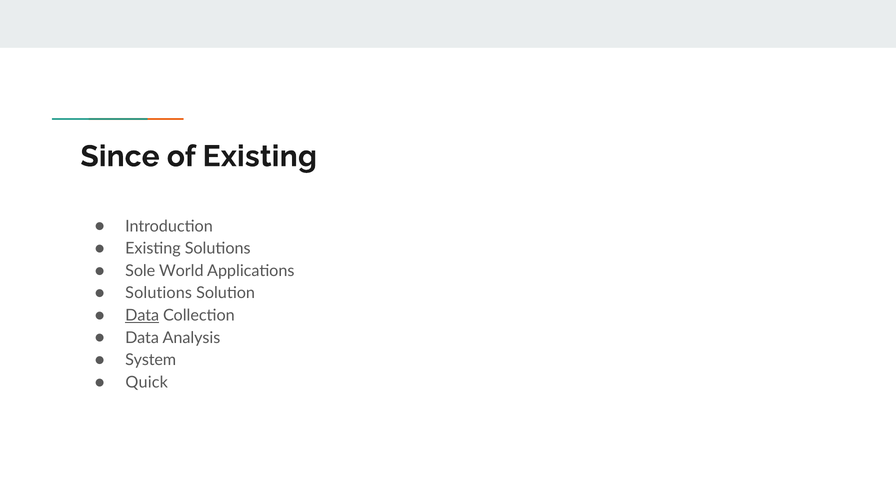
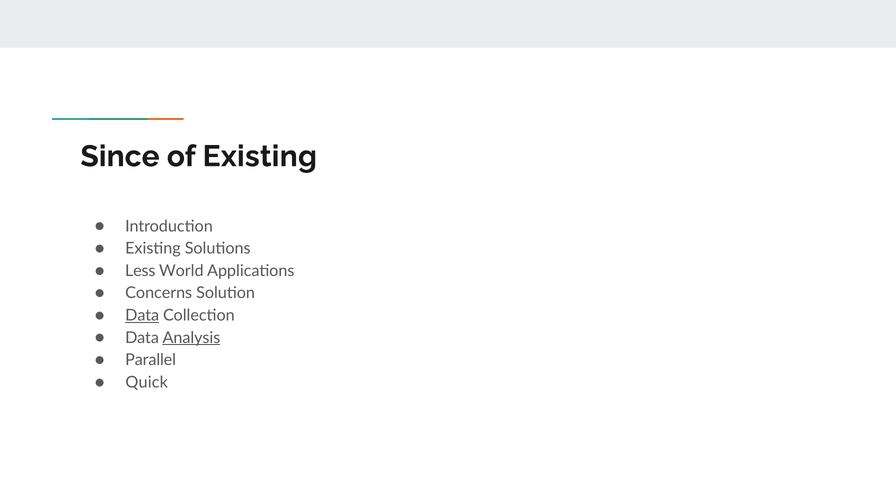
Sole: Sole -> Less
Solutions at (159, 293): Solutions -> Concerns
Analysis underline: none -> present
System: System -> Parallel
